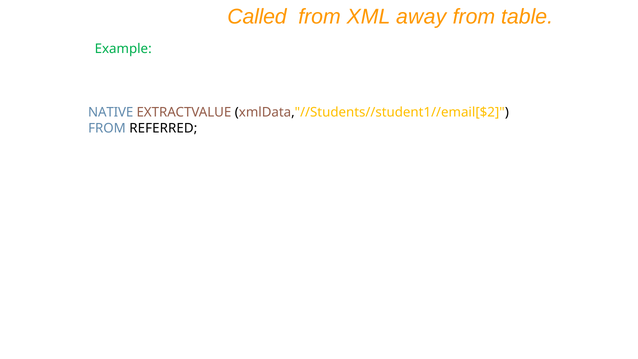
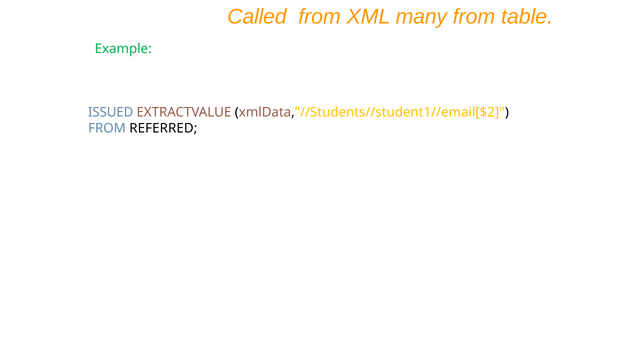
away: away -> many
NATIVE: NATIVE -> ISSUED
